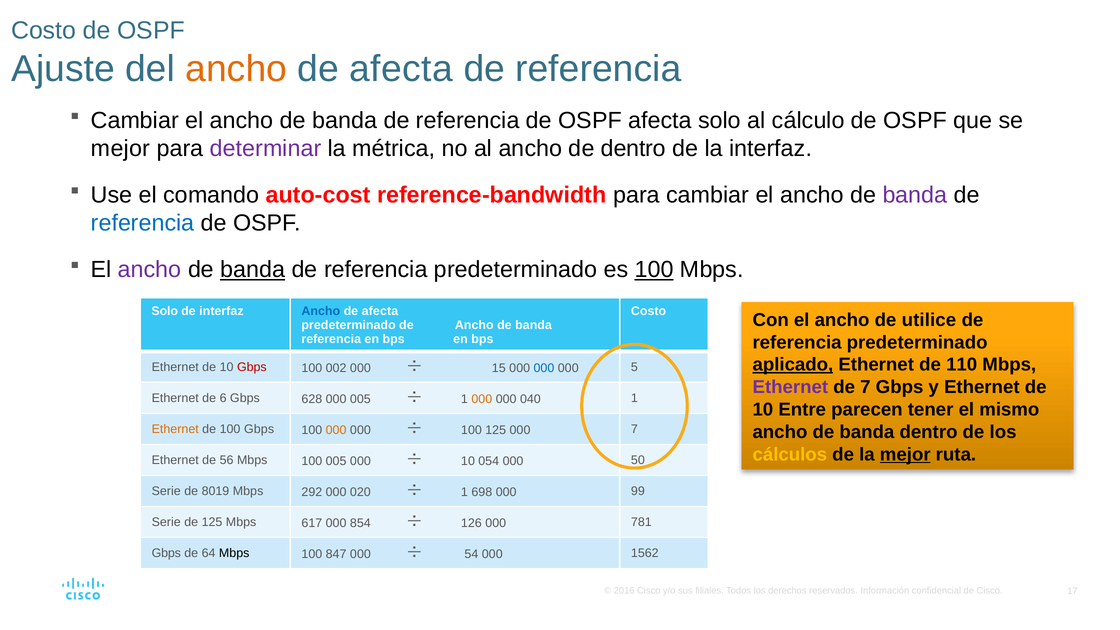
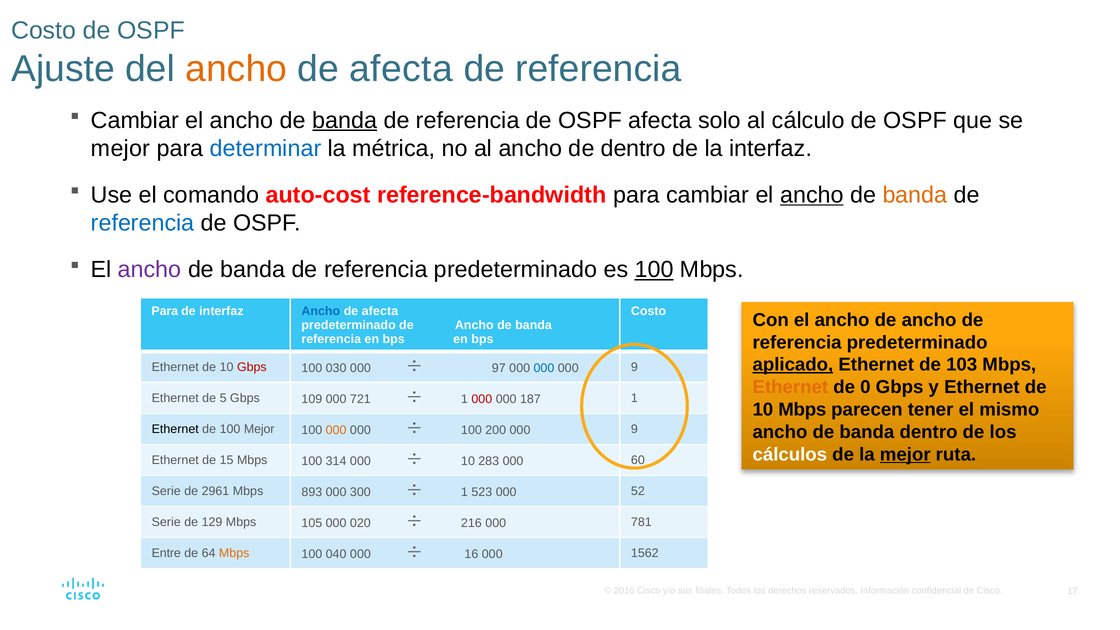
banda at (345, 120) underline: none -> present
determinar colour: purple -> blue
ancho at (812, 195) underline: none -> present
banda at (915, 195) colour: purple -> orange
banda at (253, 270) underline: present -> none
Solo at (165, 311): Solo -> Para
ancho de utilice: utilice -> ancho
110: 110 -> 103
002: 002 -> 030
15: 15 -> 97
5 at (634, 367): 5 -> 9
Ethernet at (790, 387) colour: purple -> orange
de 7: 7 -> 0
6: 6 -> 5
628: 628 -> 109
000 005: 005 -> 721
000 at (482, 399) colour: orange -> red
040: 040 -> 187
10 Entre: Entre -> Mbps
Ethernet at (175, 429) colour: orange -> black
100 Gbps: Gbps -> Mejor
100 125: 125 -> 200
7 at (634, 429): 7 -> 9
cálculos colour: yellow -> white
56: 56 -> 15
100 005: 005 -> 314
054: 054 -> 283
50: 50 -> 60
8019: 8019 -> 2961
292: 292 -> 893
020: 020 -> 300
698: 698 -> 523
99: 99 -> 52
de 125: 125 -> 129
617: 617 -> 105
854: 854 -> 020
126: 126 -> 216
Gbps at (166, 553): Gbps -> Entre
Mbps at (234, 553) colour: black -> orange
847: 847 -> 040
54: 54 -> 16
